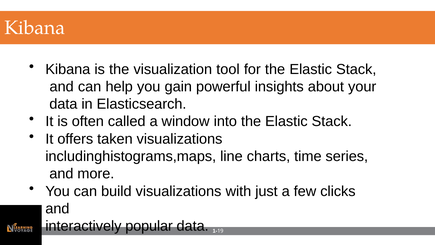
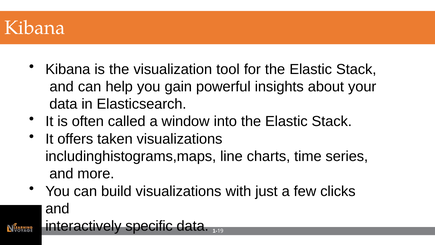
popular: popular -> specific
